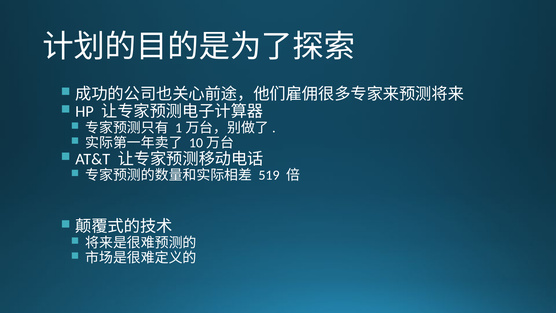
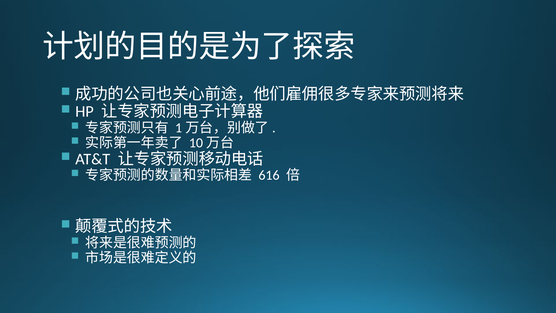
519: 519 -> 616
